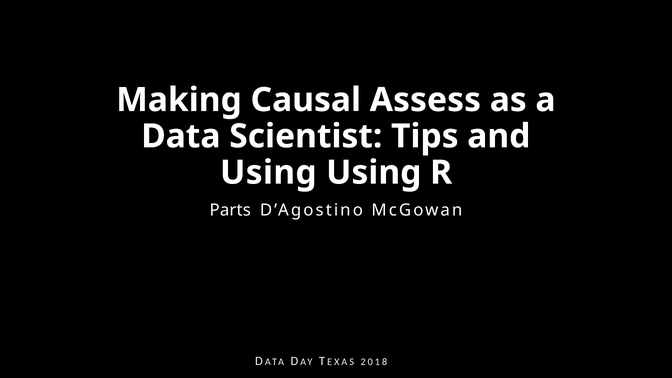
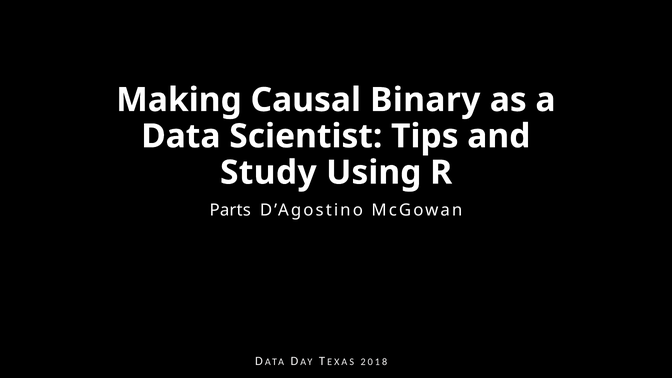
Assess: Assess -> Binary
Using at (268, 173): Using -> Study
